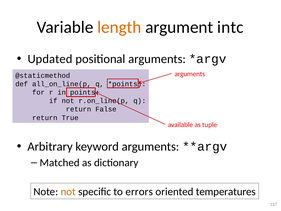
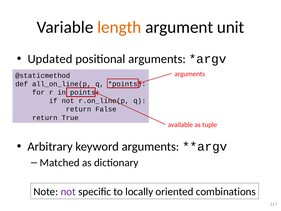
intc: intc -> unit
not at (68, 192) colour: orange -> purple
errors: errors -> locally
temperatures: temperatures -> combinations
